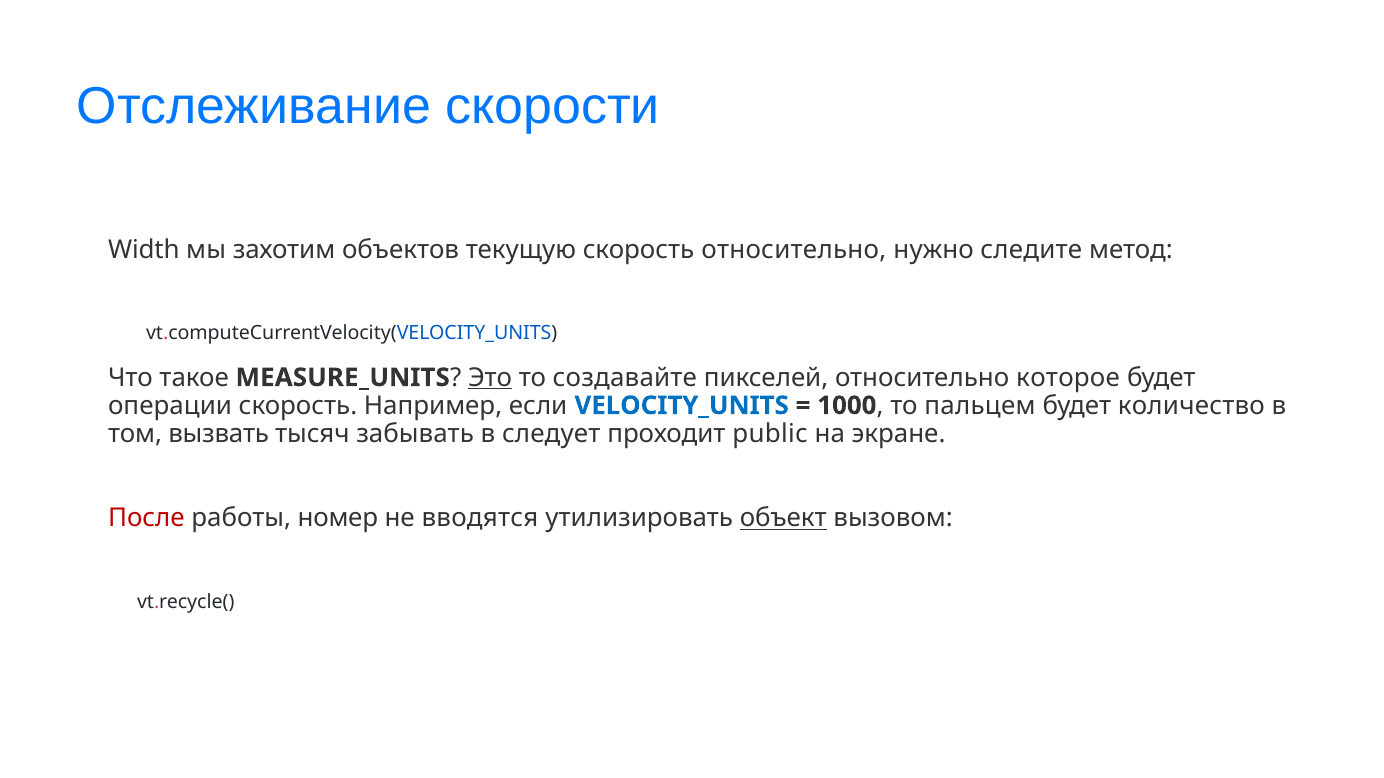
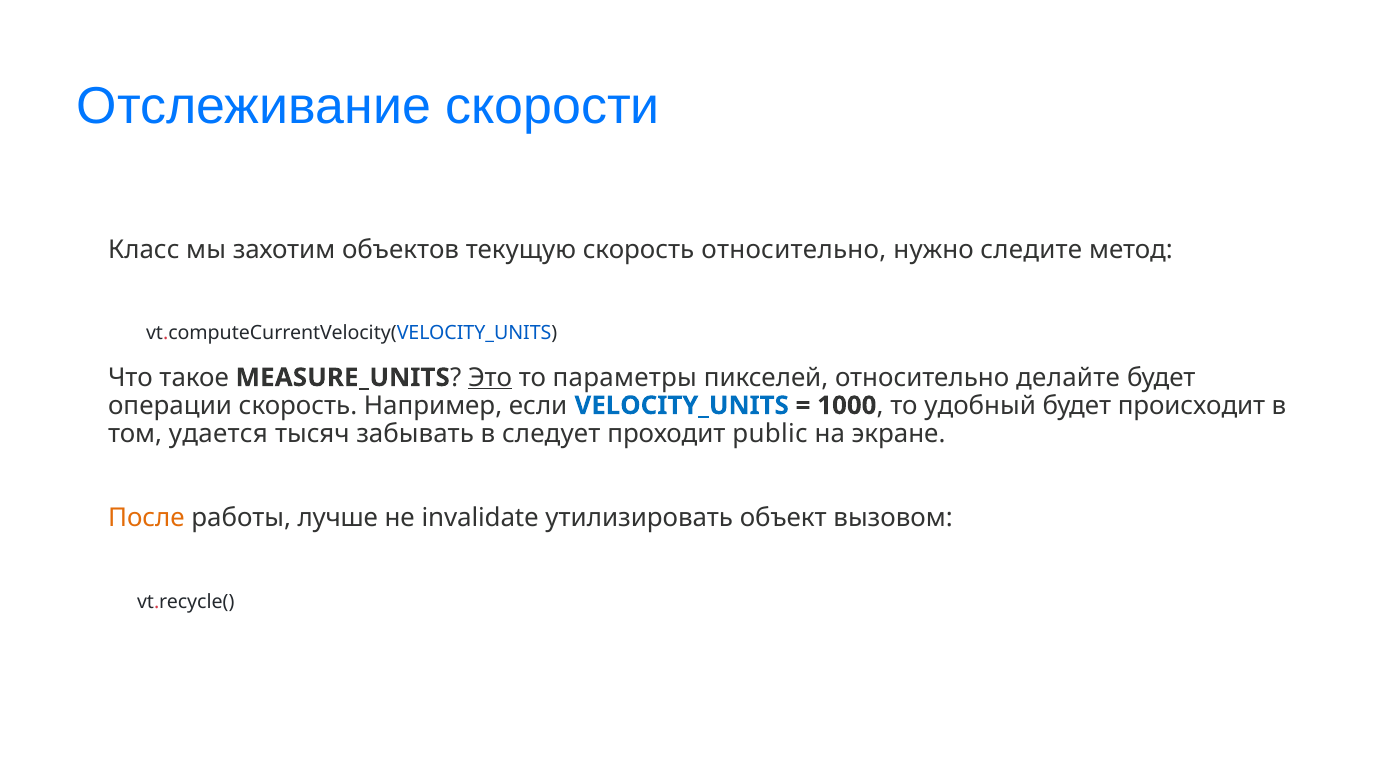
Width: Width -> Класс
создавайте: создавайте -> параметры
которое: которое -> делайте
пальцем: пальцем -> удобный
количество: количество -> происходит
вызвать: вызвать -> удается
После colour: red -> orange
номер: номер -> лучше
вводятся: вводятся -> invalidate
объект underline: present -> none
